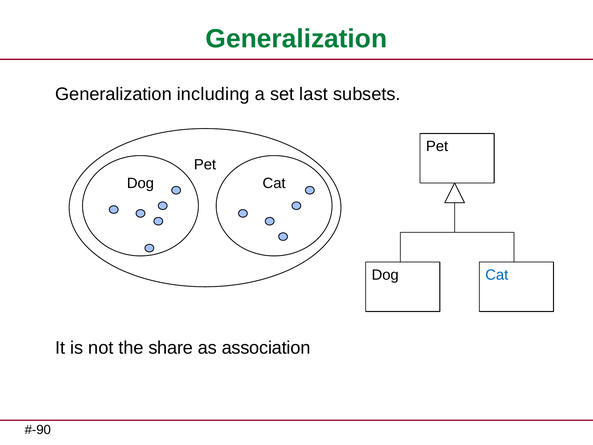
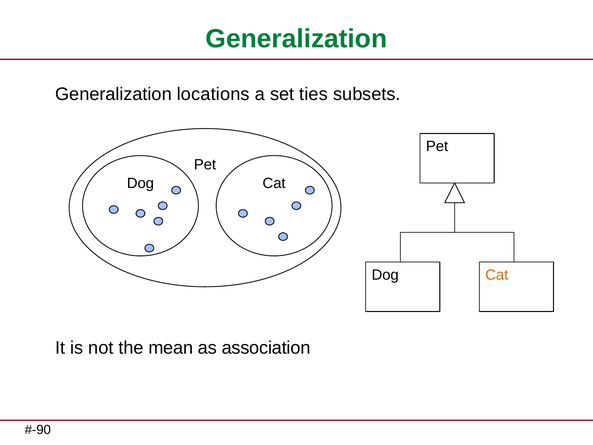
including: including -> locations
last: last -> ties
Cat at (497, 275) colour: blue -> orange
share: share -> mean
